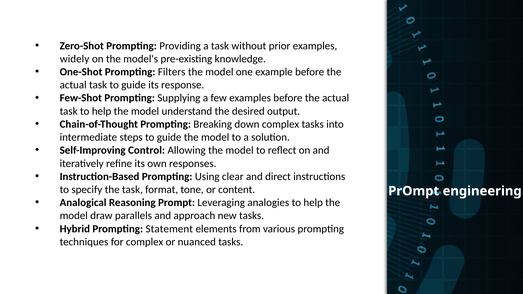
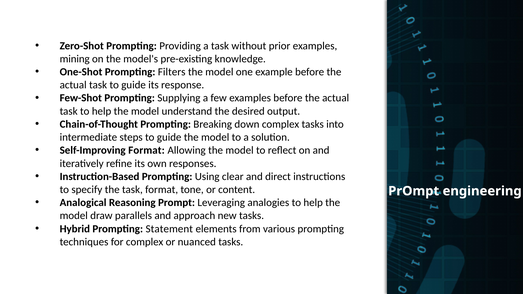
widely: widely -> mining
Self-Improving Control: Control -> Format
